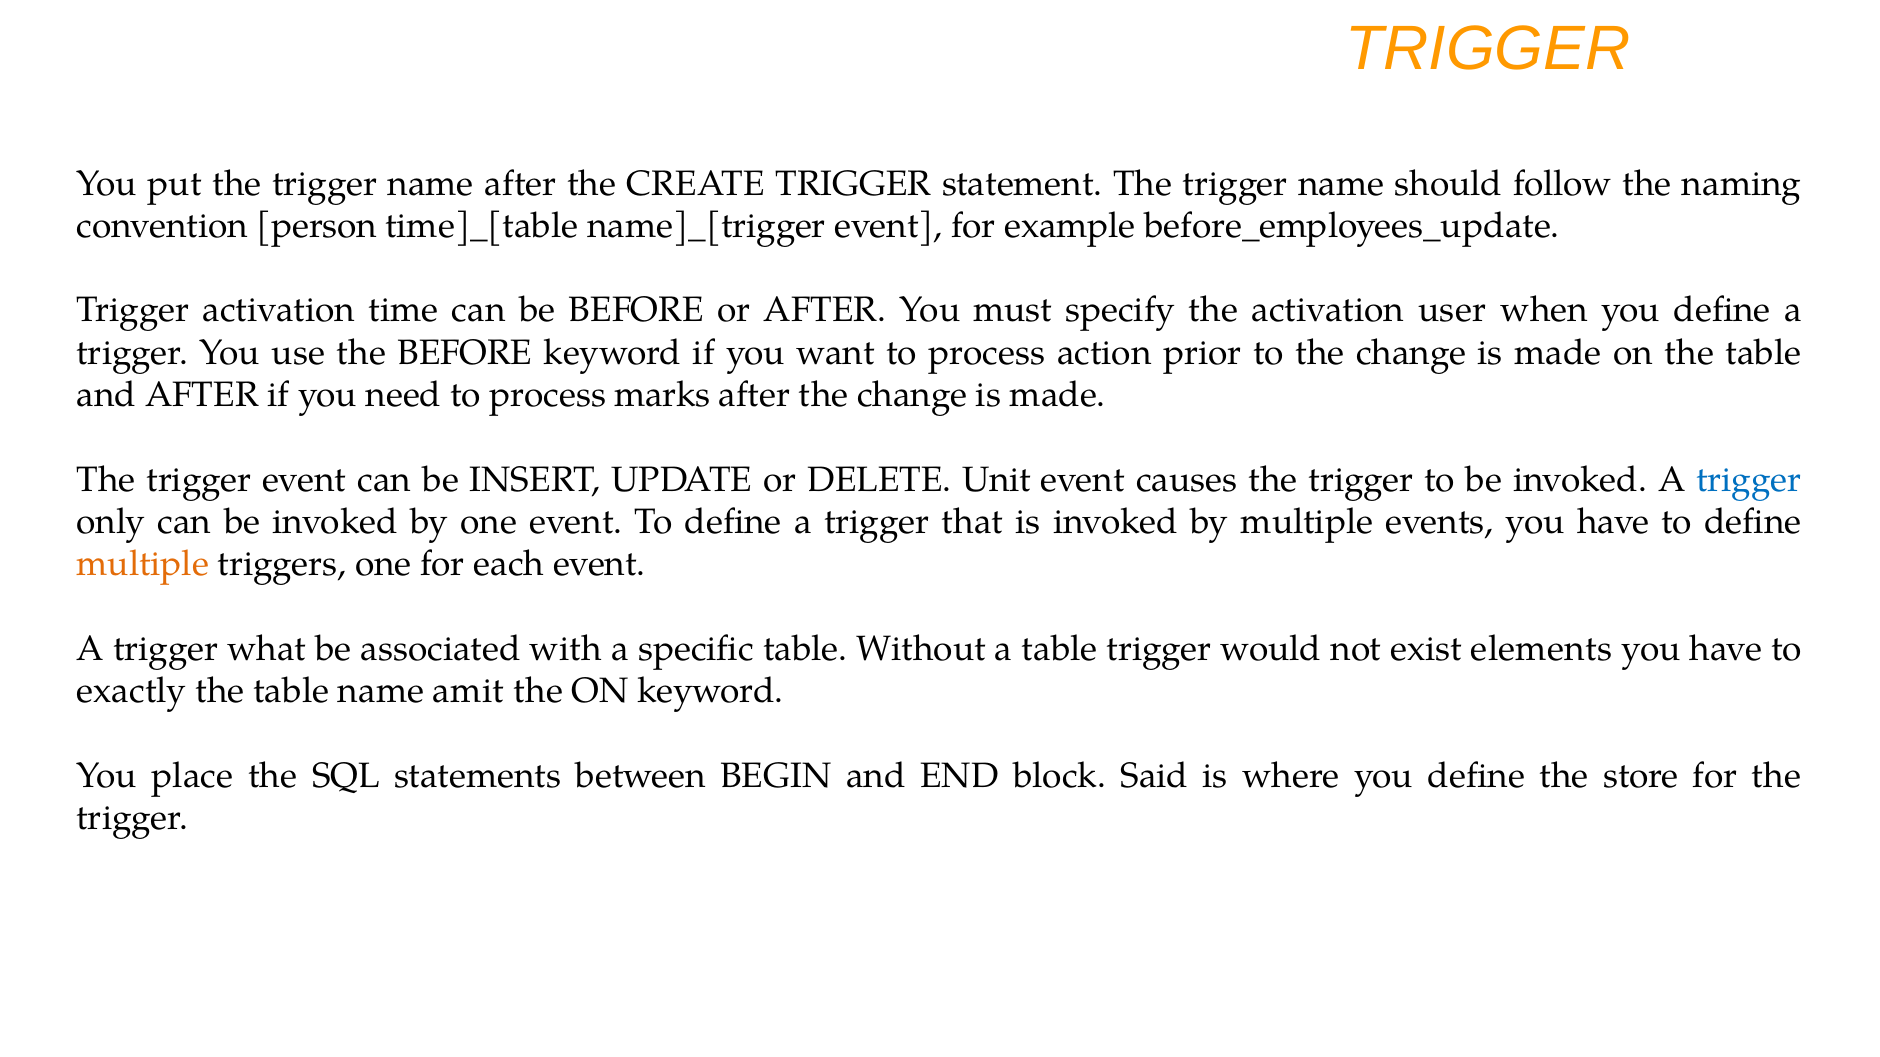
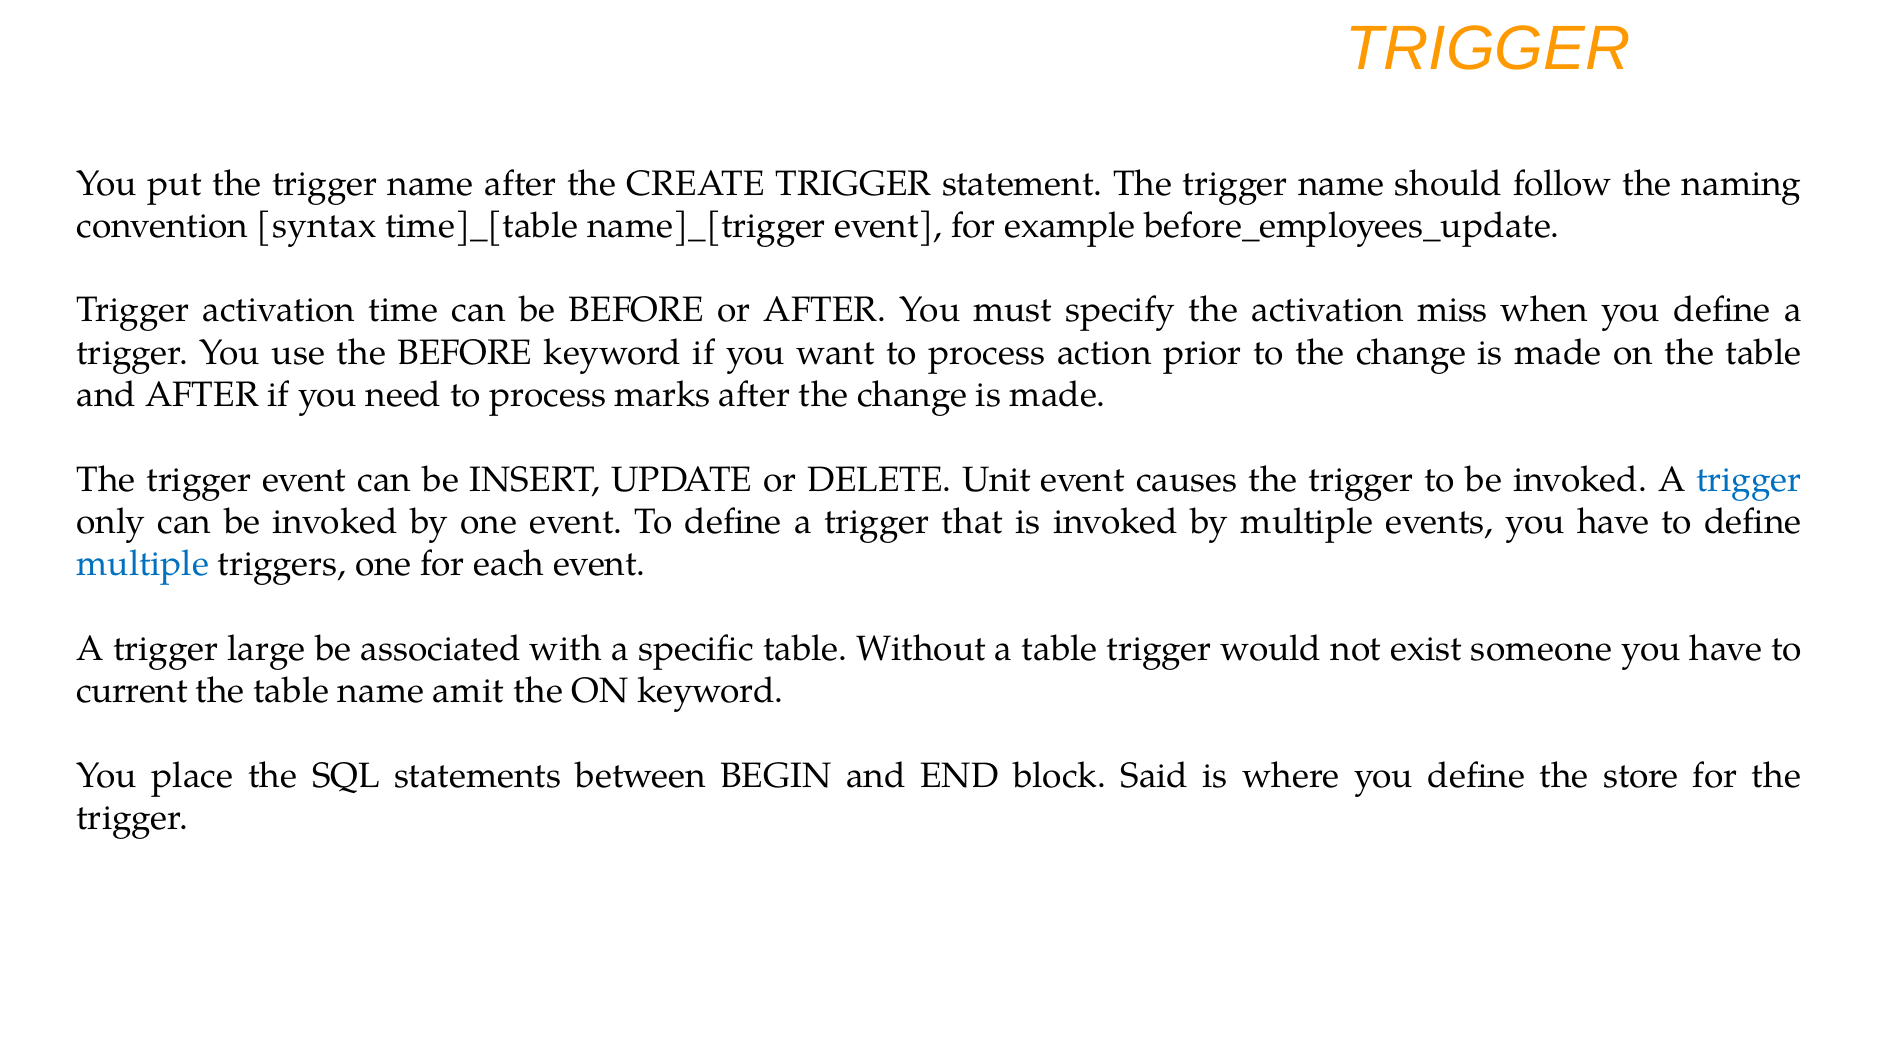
person: person -> syntax
user: user -> miss
multiple at (143, 564) colour: orange -> blue
what: what -> large
elements: elements -> someone
exactly: exactly -> current
